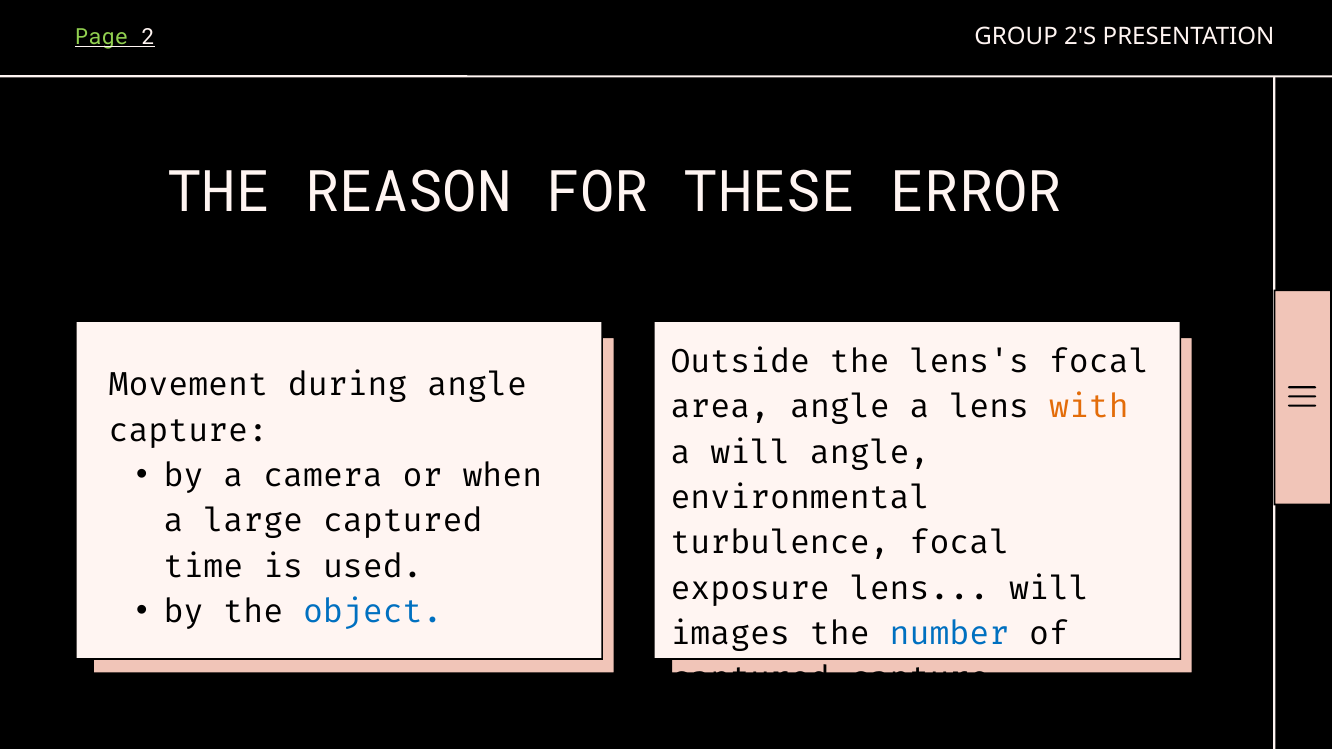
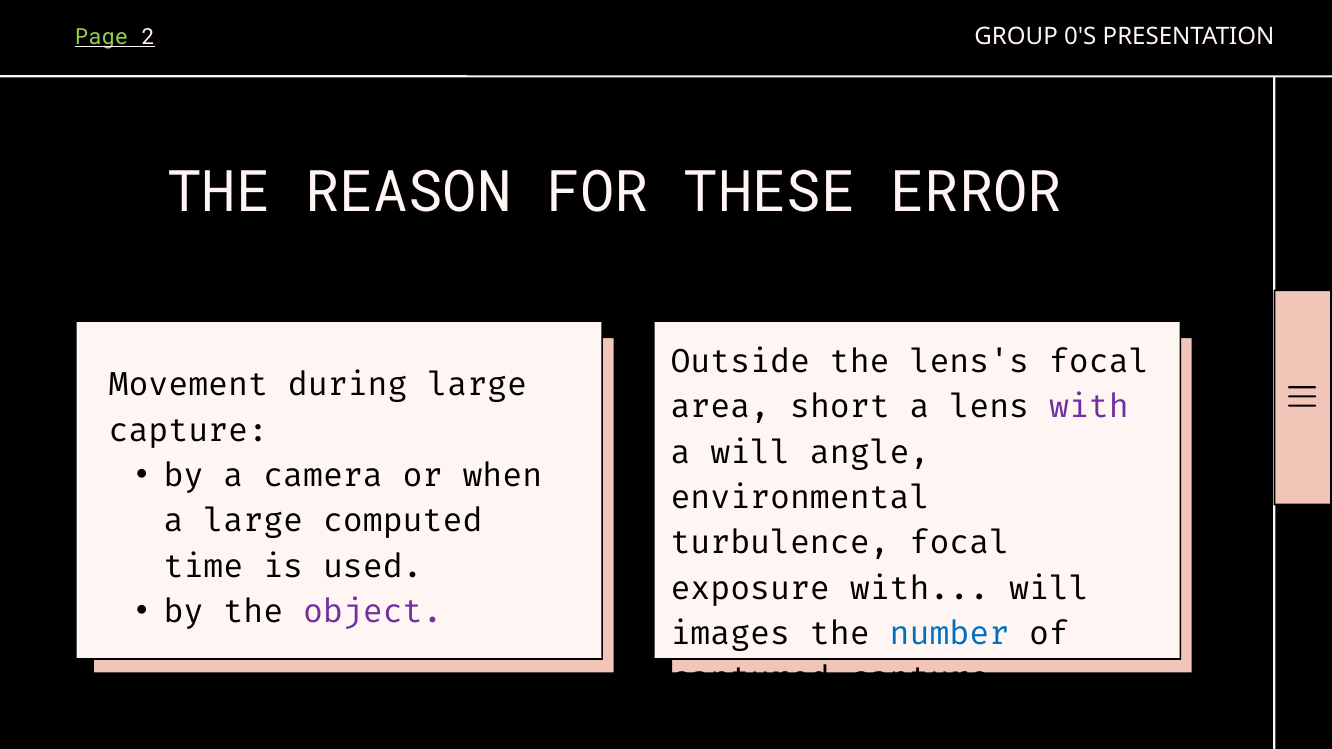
2'S: 2'S -> 0'S
during angle: angle -> large
area angle: angle -> short
with at (1089, 407) colour: orange -> purple
large captured: captured -> computed
exposure lens: lens -> with
object colour: blue -> purple
